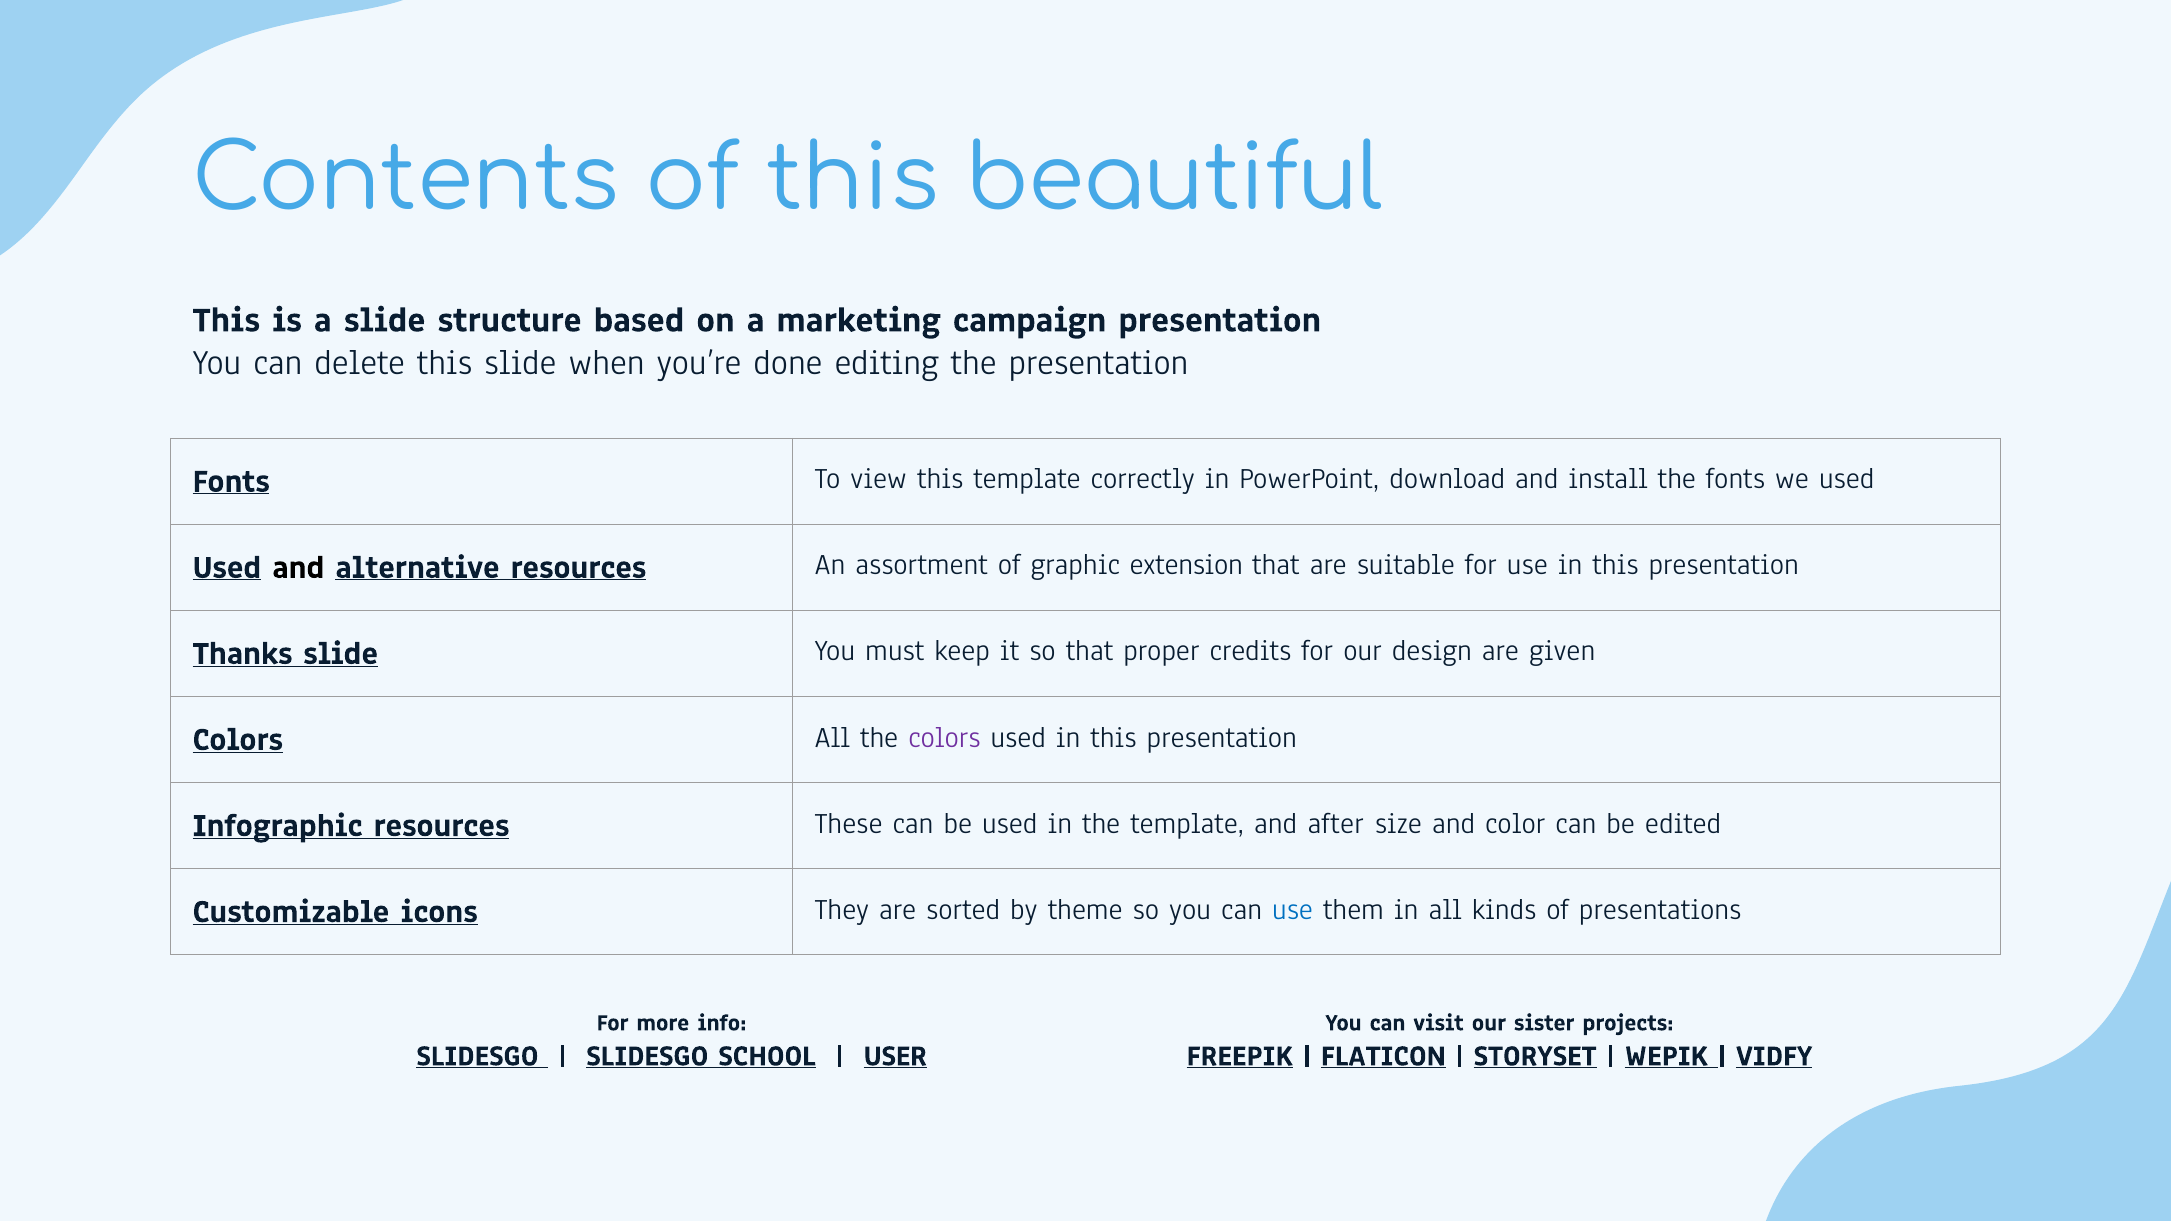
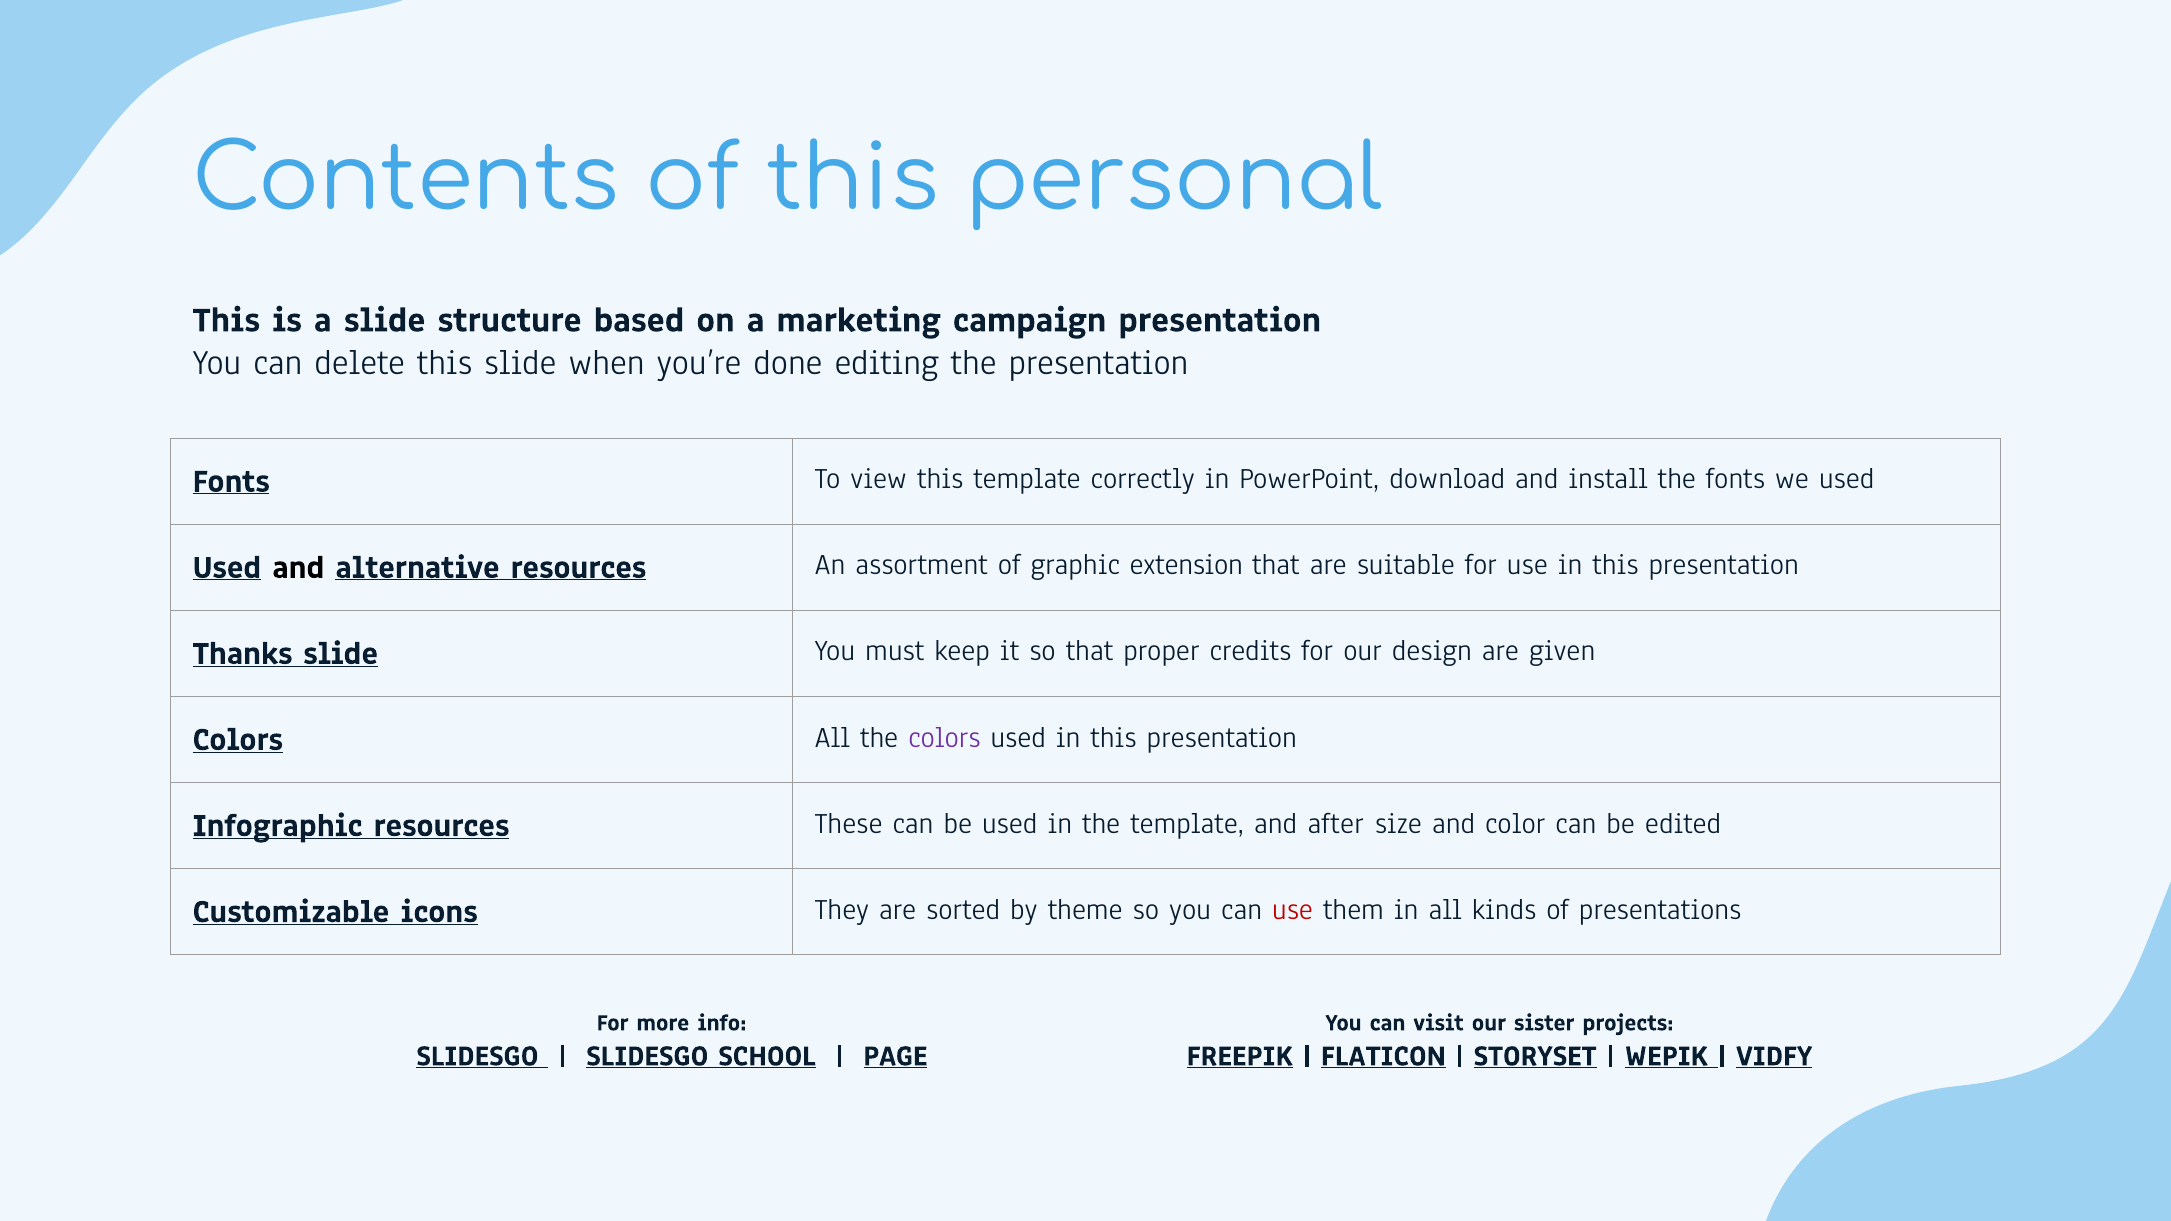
beautiful: beautiful -> personal
use at (1292, 909) colour: blue -> red
USER: USER -> PAGE
